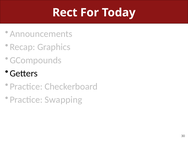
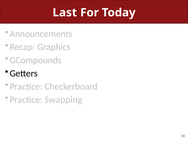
Rect: Rect -> Last
